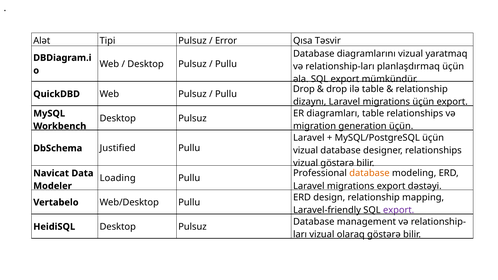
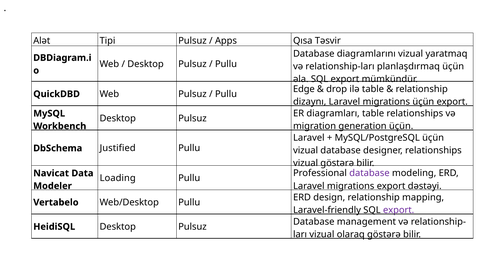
Error: Error -> Apps
Drop at (304, 89): Drop -> Edge
database at (369, 173) colour: orange -> purple
